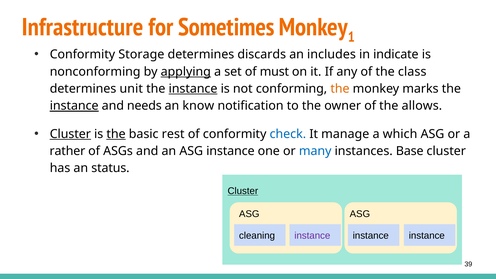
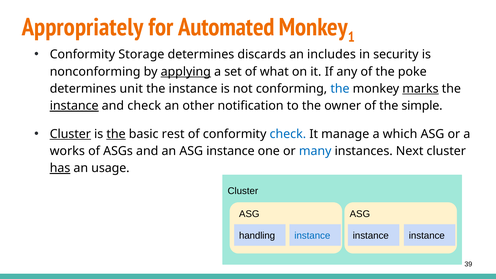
Infrastructure: Infrastructure -> Appropriately
Sometimes: Sometimes -> Automated
indicate: indicate -> security
must: must -> what
class: class -> poke
instance at (193, 89) underline: present -> none
the at (340, 89) colour: orange -> blue
marks underline: none -> present
and needs: needs -> check
know: know -> other
allows: allows -> simple
rather: rather -> works
Base: Base -> Next
has underline: none -> present
status: status -> usage
Cluster at (243, 191) underline: present -> none
cleaning: cleaning -> handling
instance at (312, 236) colour: purple -> blue
